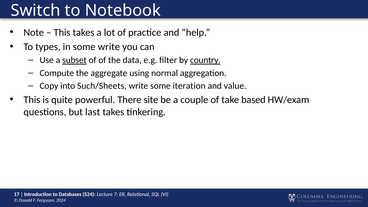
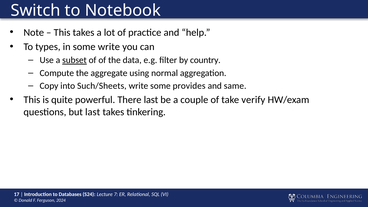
country underline: present -> none
iteration: iteration -> provides
value: value -> same
There site: site -> last
based: based -> verify
